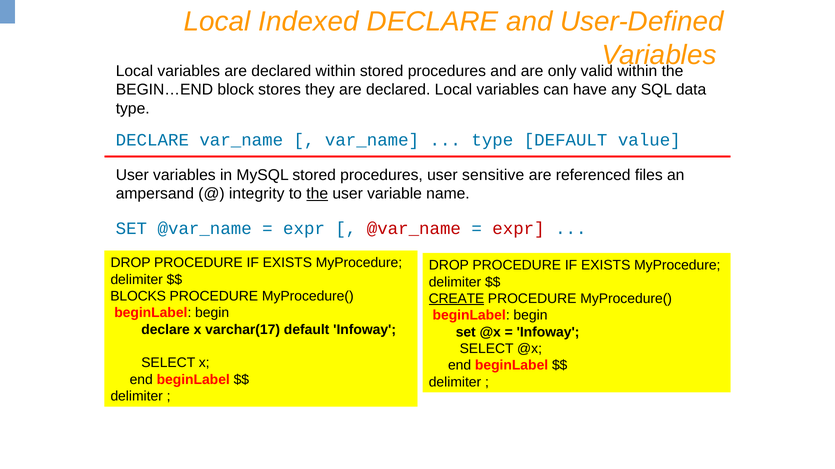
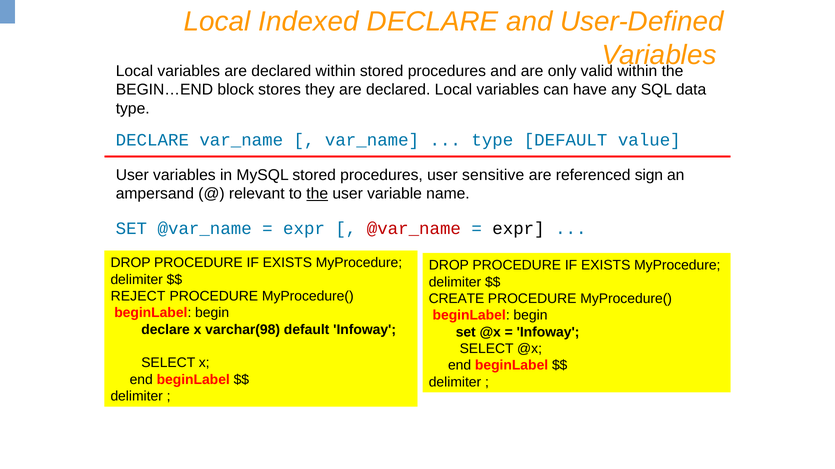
files: files -> sign
integrity: integrity -> relevant
expr at (518, 229) colour: red -> black
BLOCKS: BLOCKS -> REJECT
CREATE underline: present -> none
varchar(17: varchar(17 -> varchar(98
